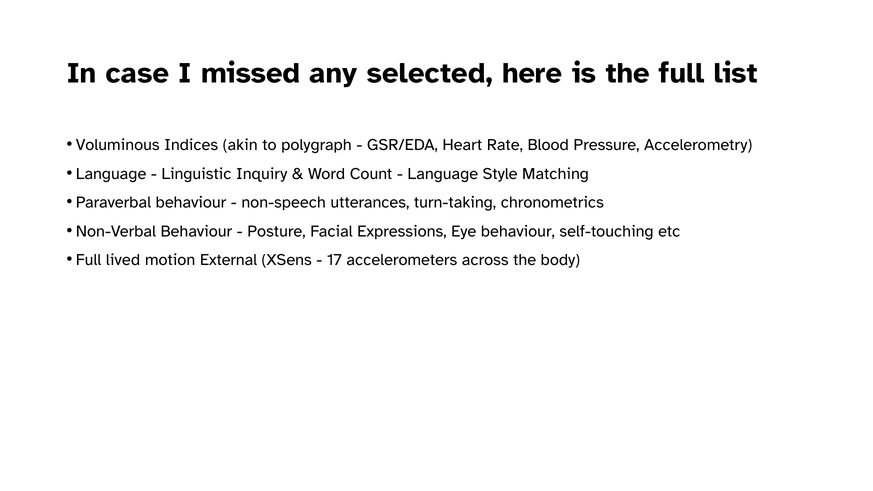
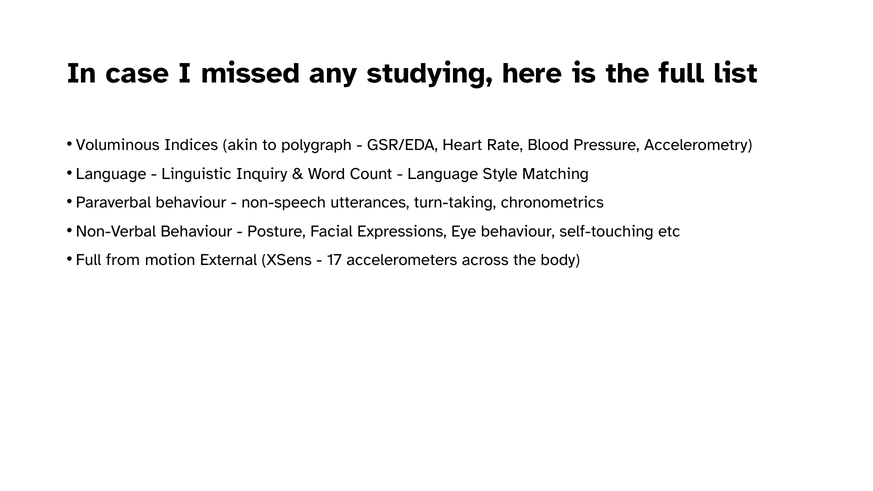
selected: selected -> studying
lived: lived -> from
